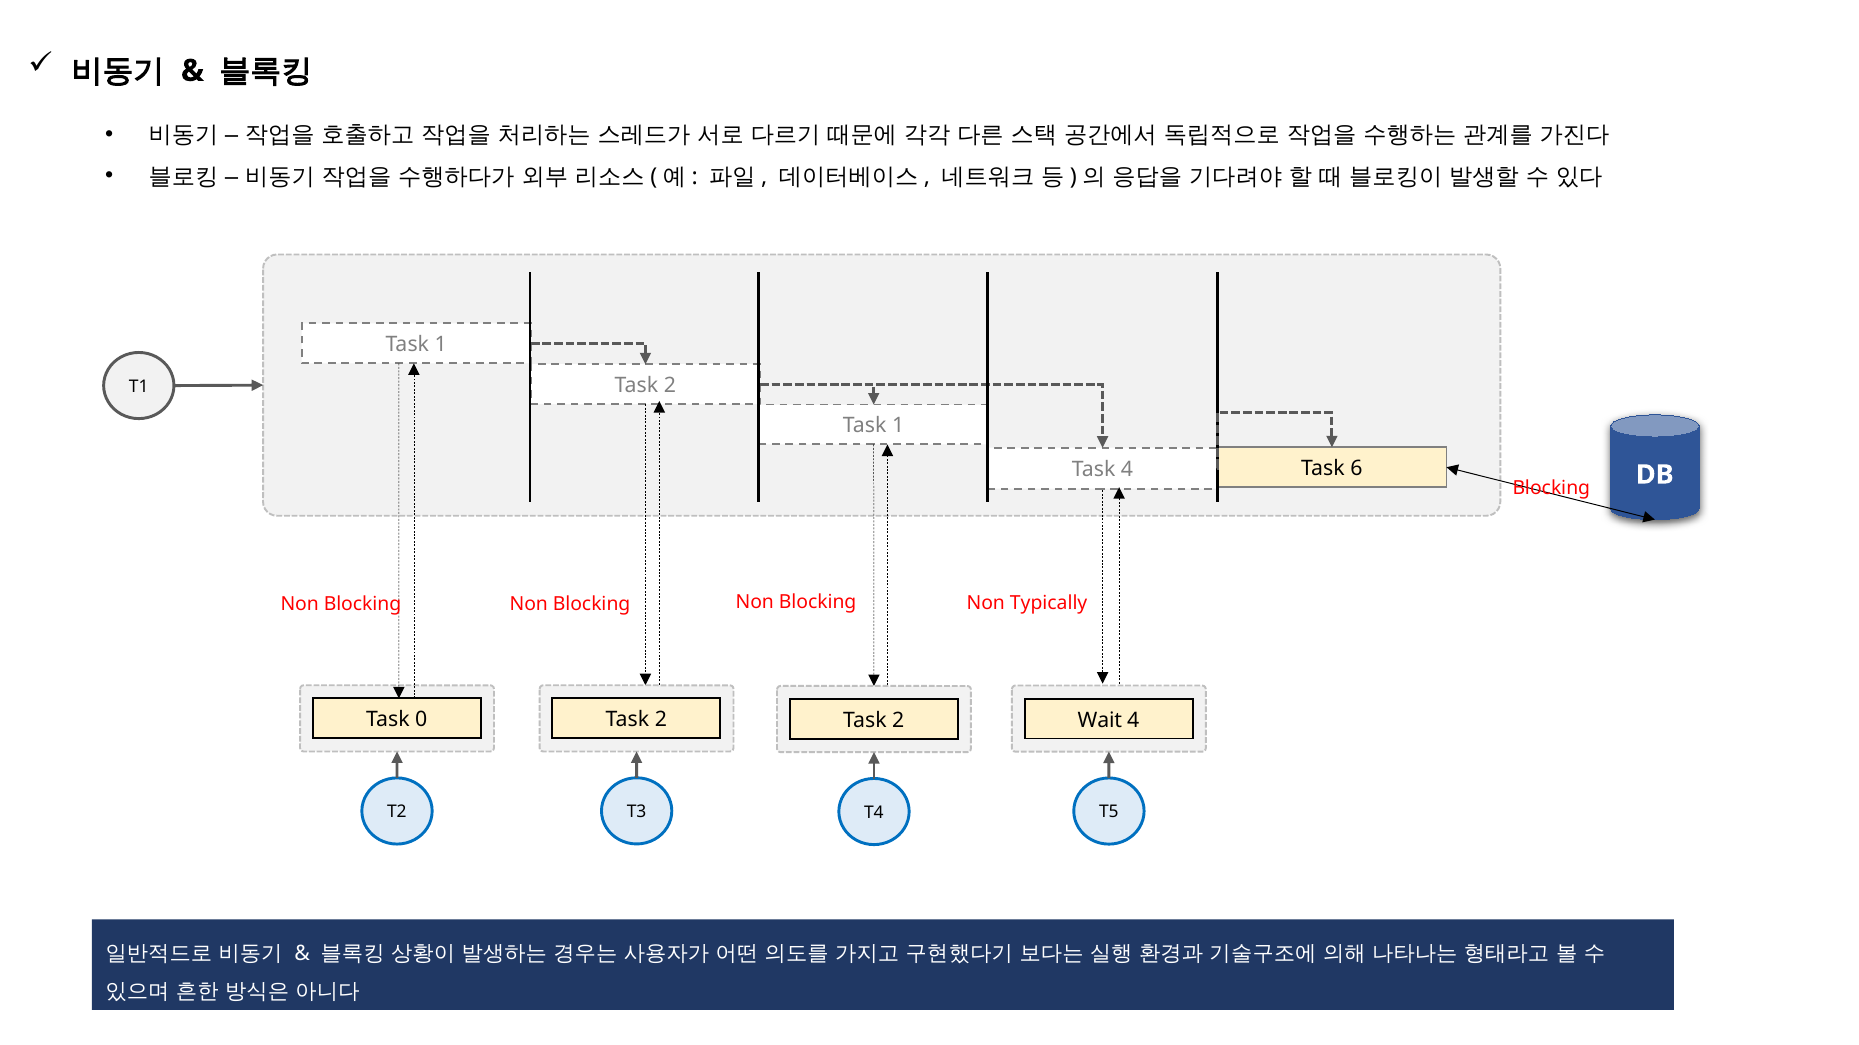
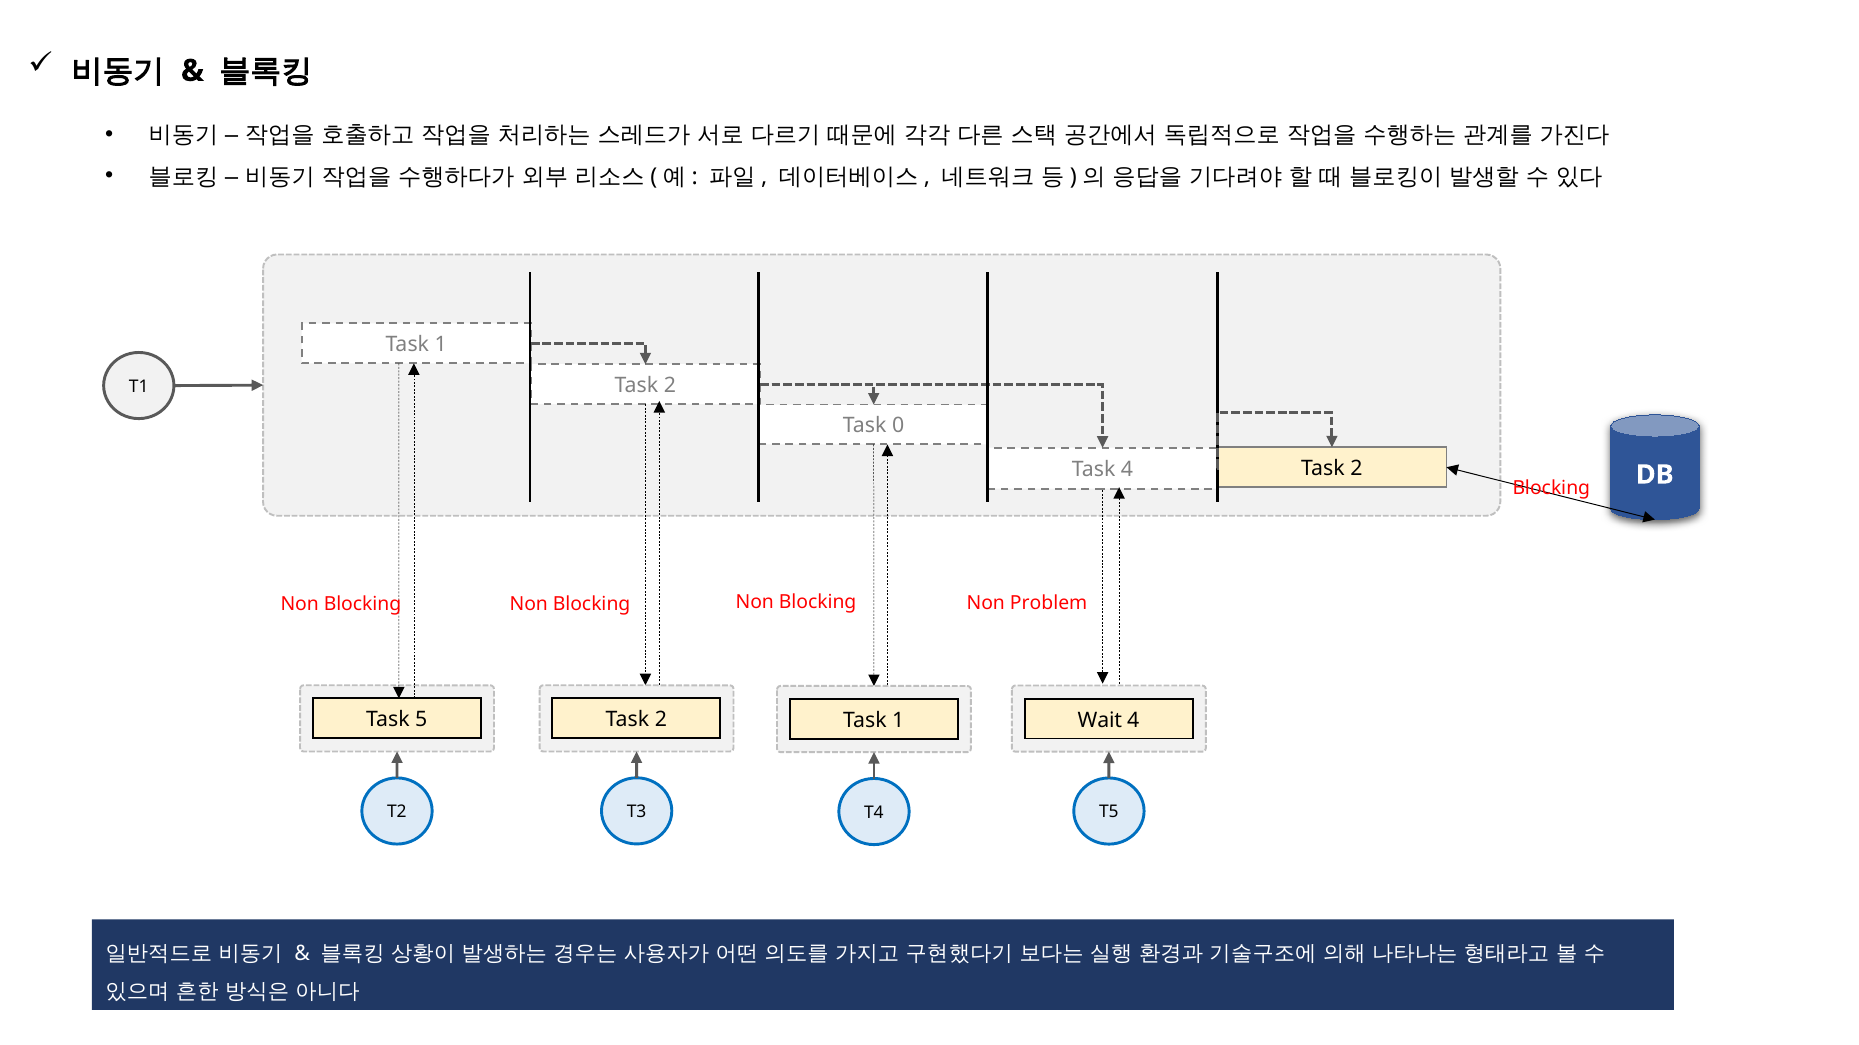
1 at (898, 426): 1 -> 0
4 Task 6: 6 -> 2
Typically: Typically -> Problem
0: 0 -> 5
2 at (898, 721): 2 -> 1
